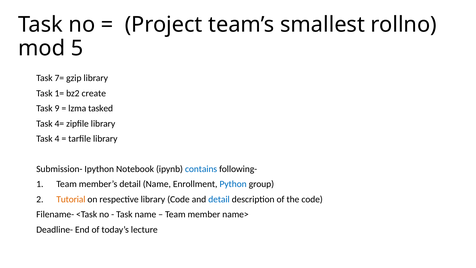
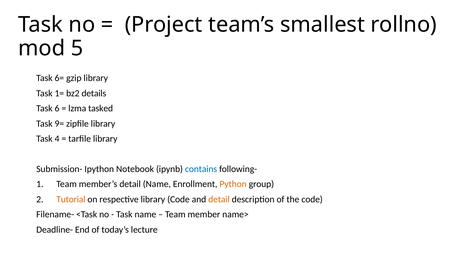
7=: 7= -> 6=
create: create -> details
9: 9 -> 6
4=: 4= -> 9=
Python colour: blue -> orange
detail at (219, 199) colour: blue -> orange
